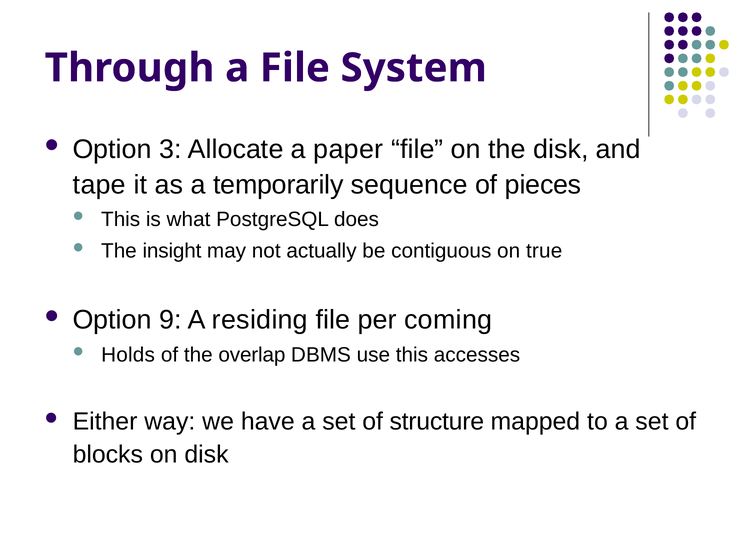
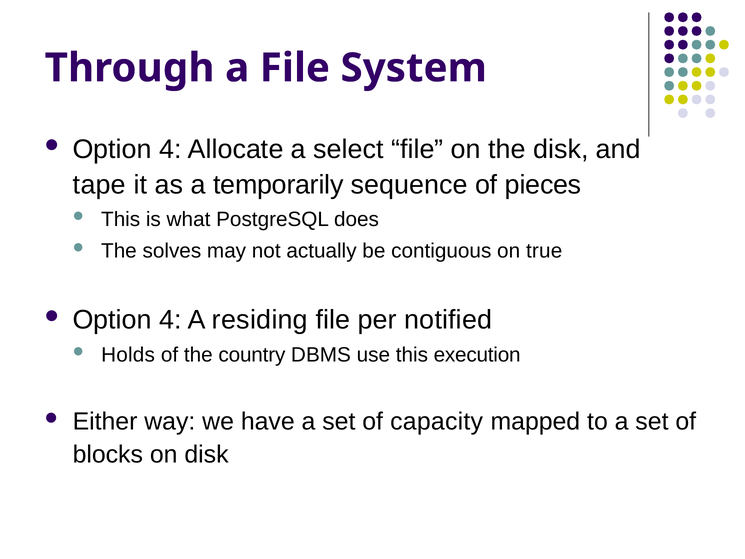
3 at (171, 149): 3 -> 4
paper: paper -> select
insight: insight -> solves
9 at (171, 320): 9 -> 4
coming: coming -> notified
overlap: overlap -> country
accesses: accesses -> execution
structure: structure -> capacity
